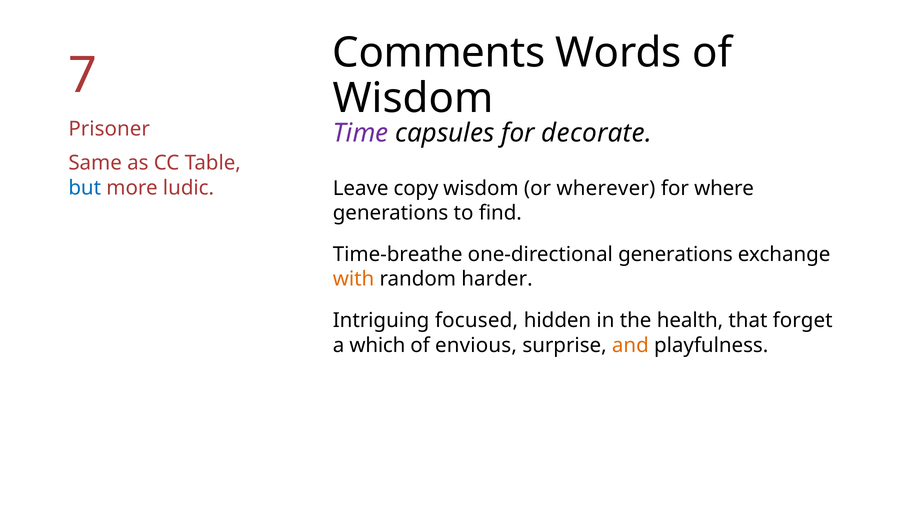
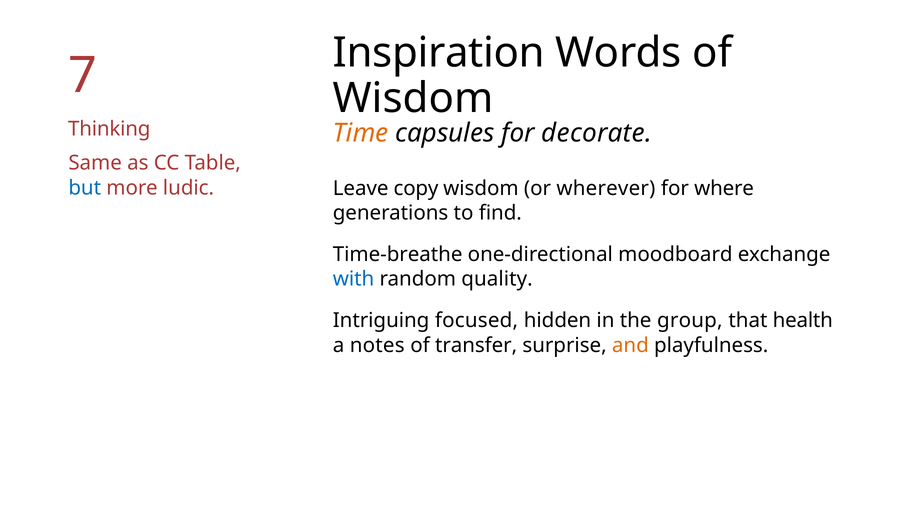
Comments: Comments -> Inspiration
Prisoner: Prisoner -> Thinking
Time colour: purple -> orange
one-directional generations: generations -> moodboard
with colour: orange -> blue
harder: harder -> quality
health: health -> group
forget: forget -> health
which: which -> notes
envious: envious -> transfer
